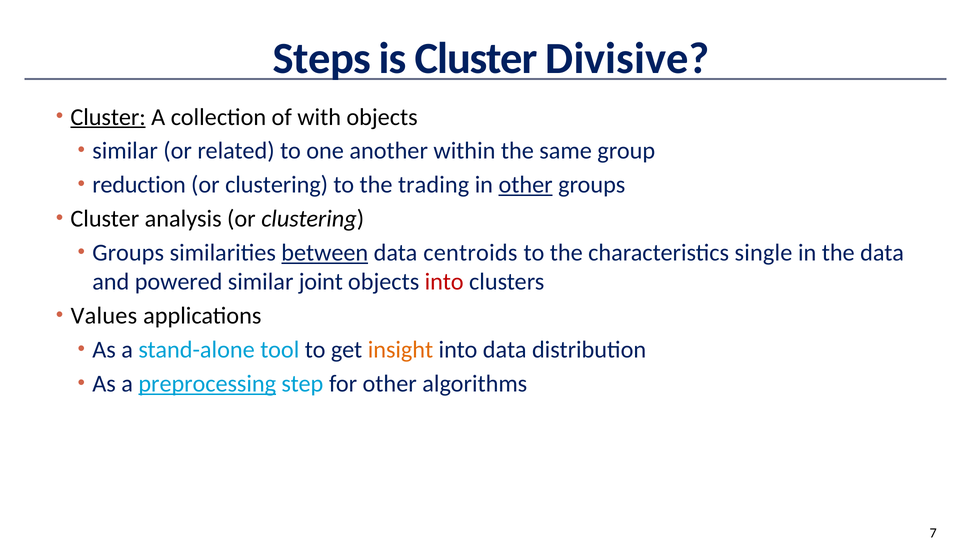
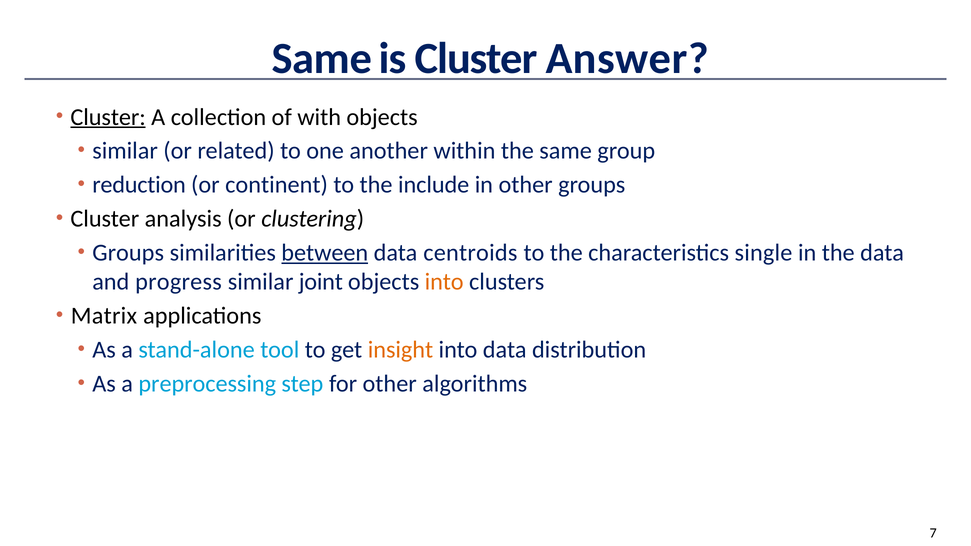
Steps at (322, 59): Steps -> Same
Divisive: Divisive -> Answer
clustering at (277, 185): clustering -> continent
trading: trading -> include
other at (526, 185) underline: present -> none
powered: powered -> progress
into at (444, 282) colour: red -> orange
Values: Values -> Matrix
preprocessing underline: present -> none
